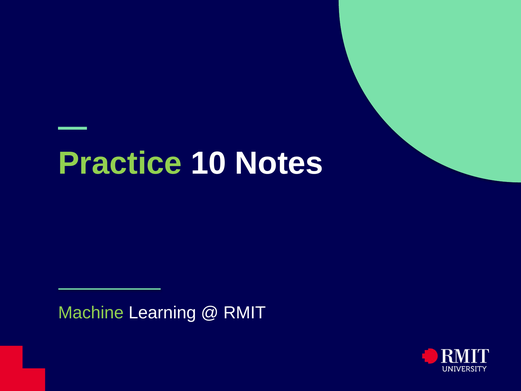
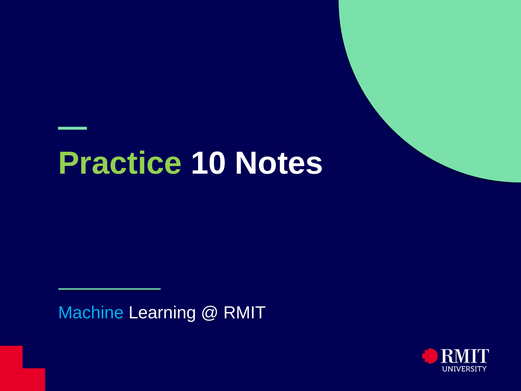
Machine colour: light green -> light blue
